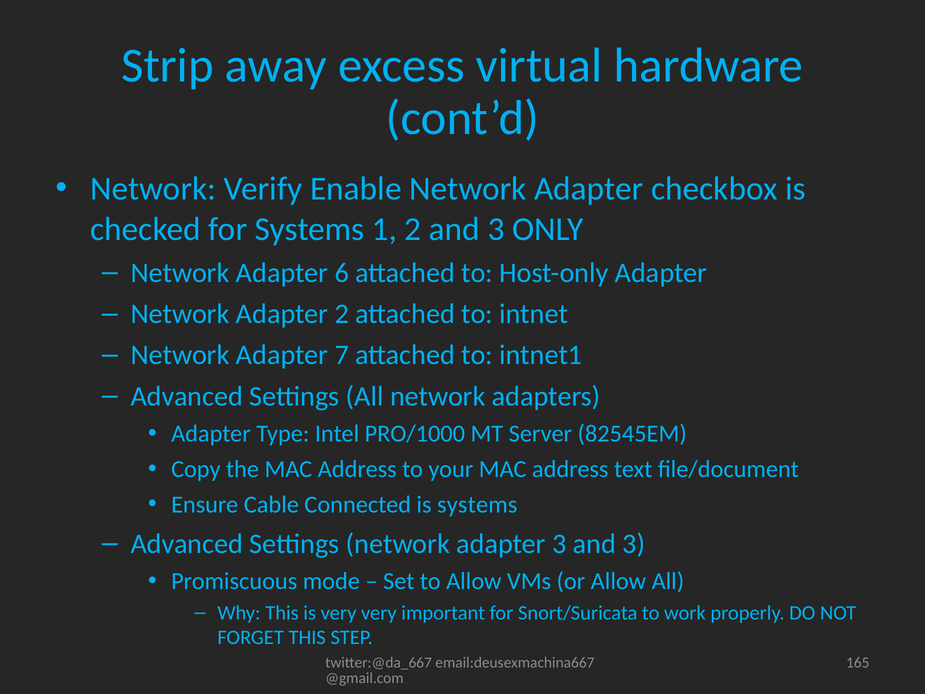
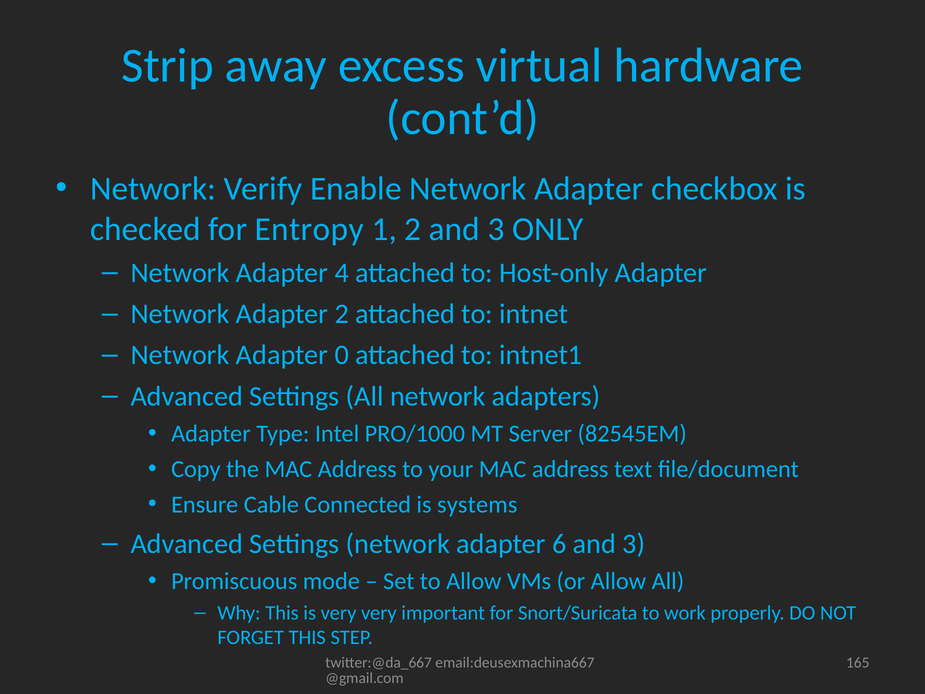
for Systems: Systems -> Entropy
6: 6 -> 4
7: 7 -> 0
adapter 3: 3 -> 6
